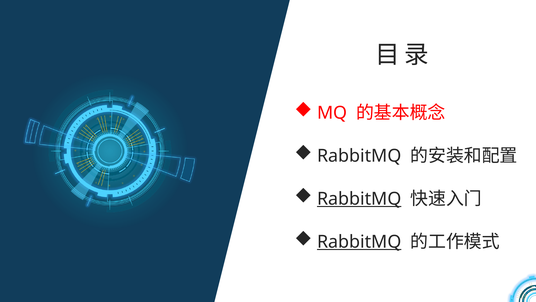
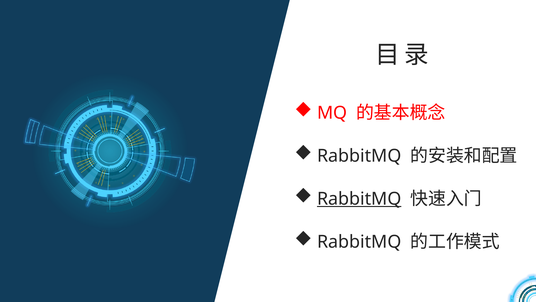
RabbitMQ at (359, 241) underline: present -> none
